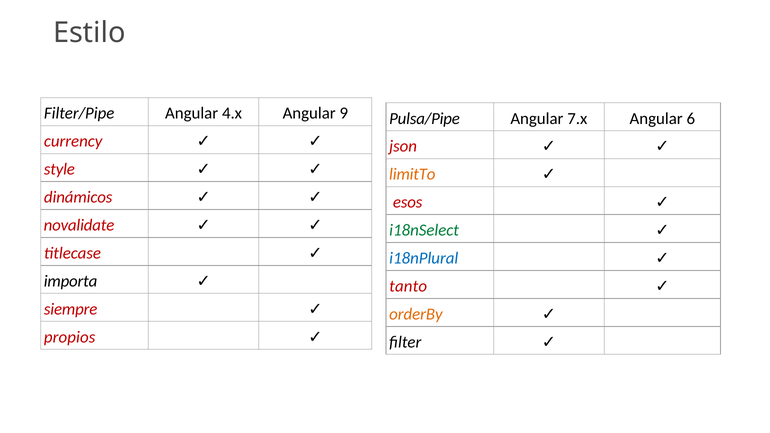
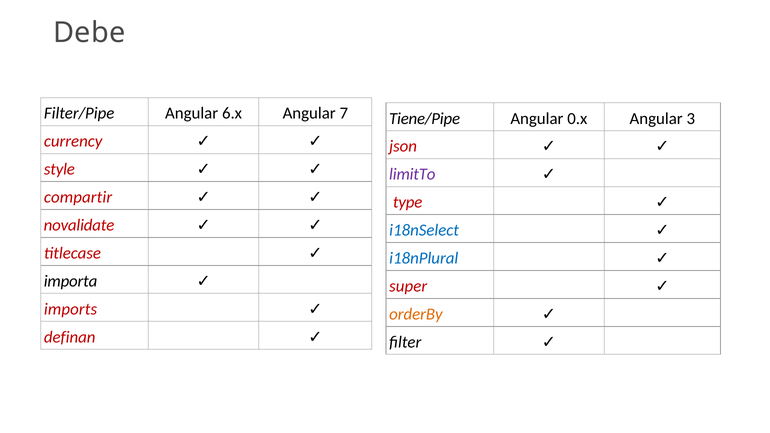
Estilo: Estilo -> Debe
4.x: 4.x -> 6.x
9: 9 -> 7
Pulsa/Pipe: Pulsa/Pipe -> Tiene/Pipe
7.x: 7.x -> 0.x
6: 6 -> 3
limitTo colour: orange -> purple
dinámicos: dinámicos -> compartir
esos: esos -> type
i18nSelect colour: green -> blue
tanto: tanto -> super
siempre: siempre -> imports
propios: propios -> definan
